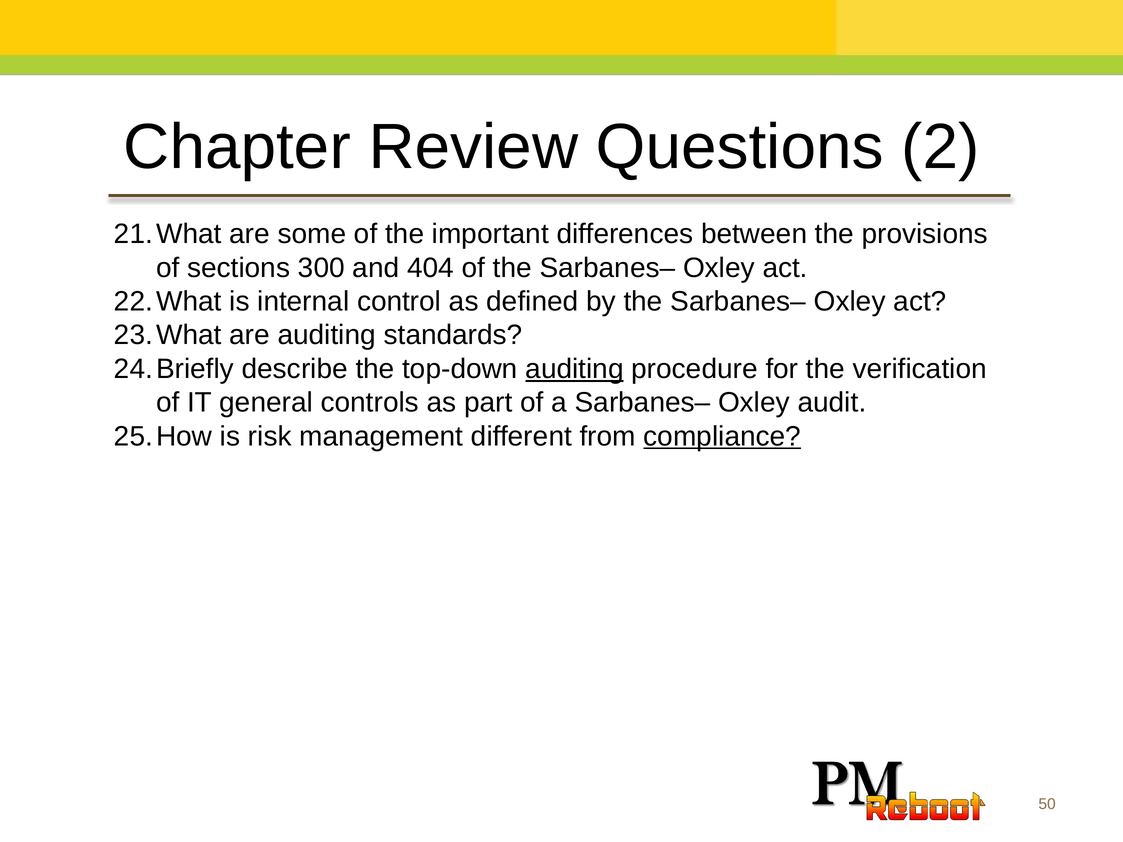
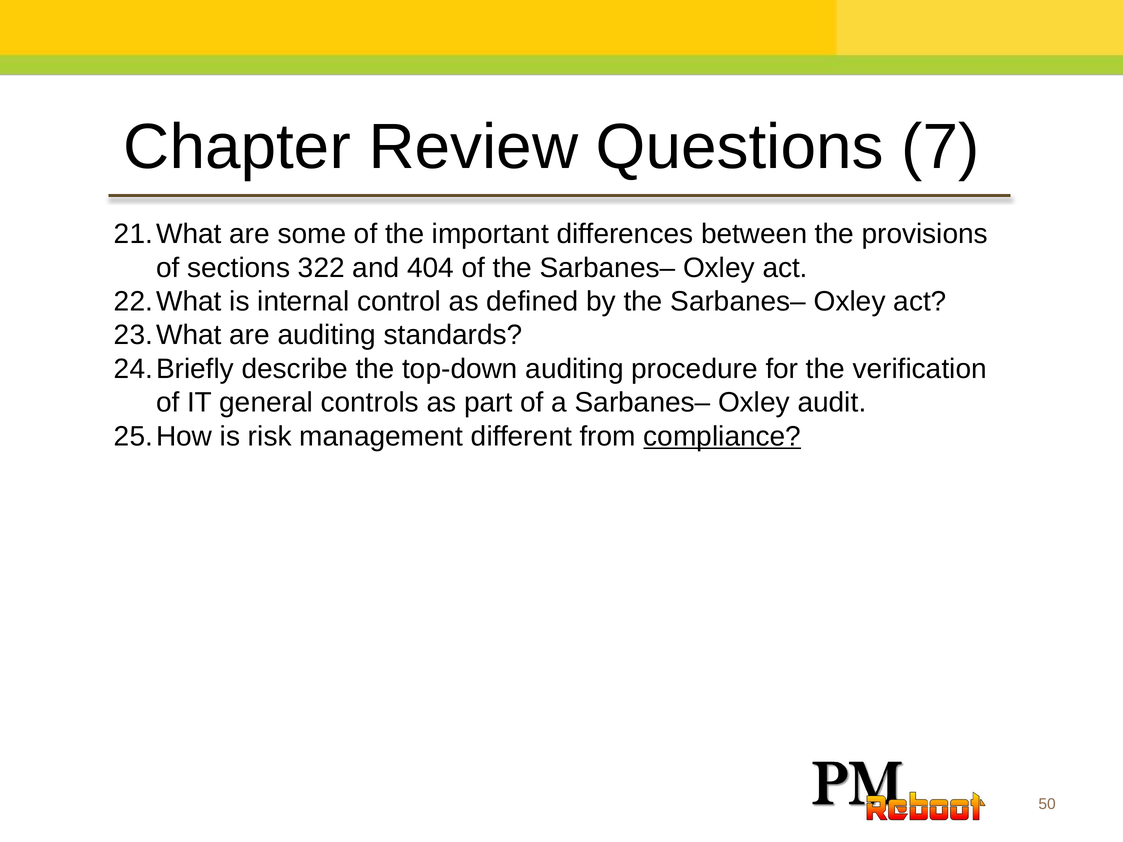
2: 2 -> 7
300: 300 -> 322
auditing at (575, 369) underline: present -> none
